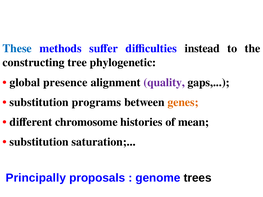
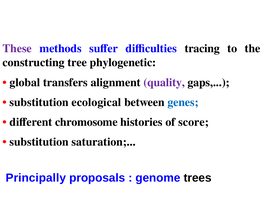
These colour: blue -> purple
instead: instead -> tracing
presence: presence -> transfers
programs: programs -> ecological
genes colour: orange -> blue
mean: mean -> score
